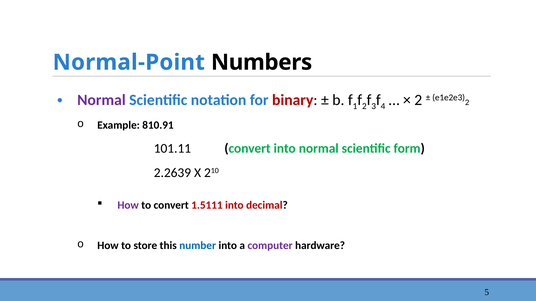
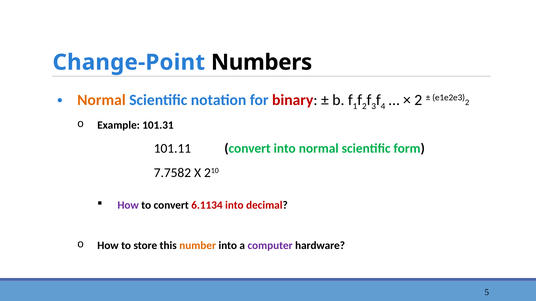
Normal-Point: Normal-Point -> Change-Point
Normal at (101, 100) colour: purple -> orange
810.91: 810.91 -> 101.31
2.2639: 2.2639 -> 7.7582
1.5111: 1.5111 -> 6.1134
number colour: blue -> orange
